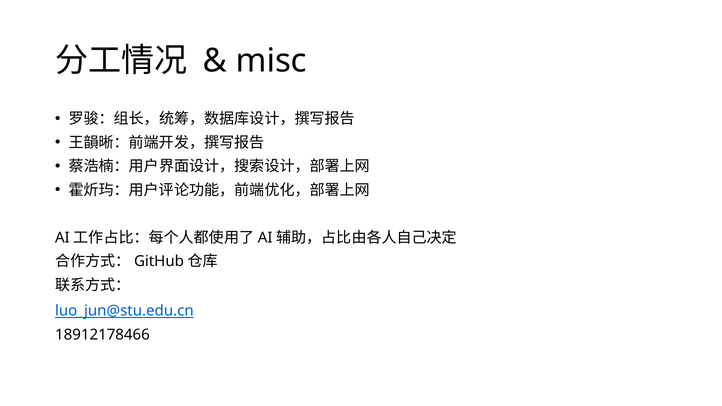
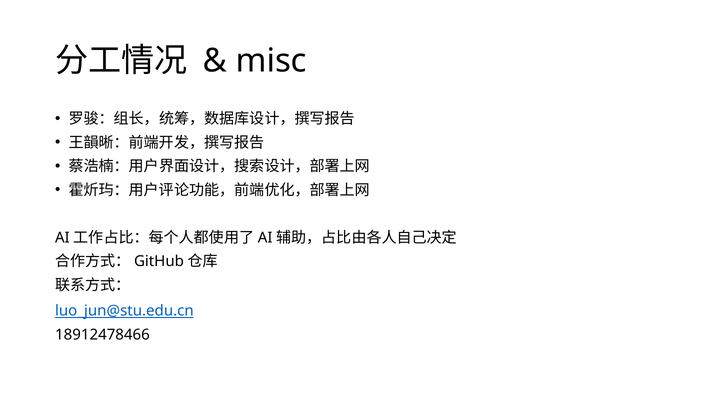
18912178466: 18912178466 -> 18912478466
